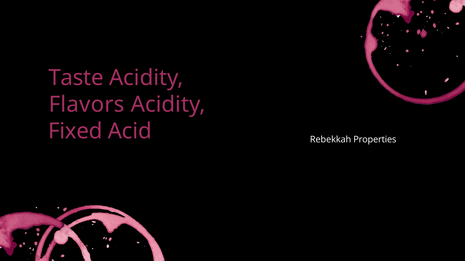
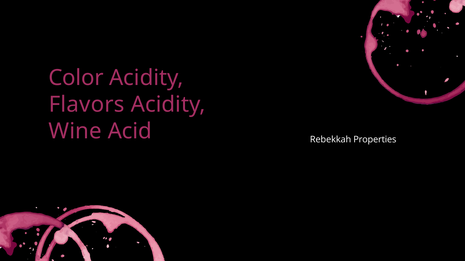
Taste: Taste -> Color
Fixed: Fixed -> Wine
